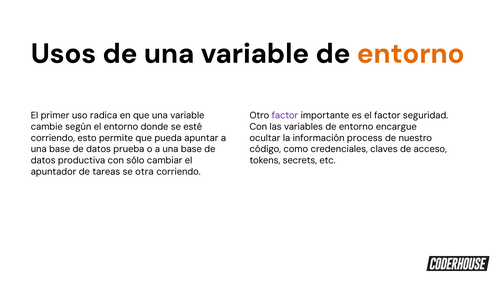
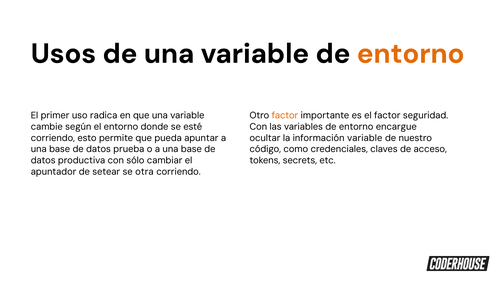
factor at (285, 115) colour: purple -> orange
información process: process -> variable
tareas: tareas -> setear
